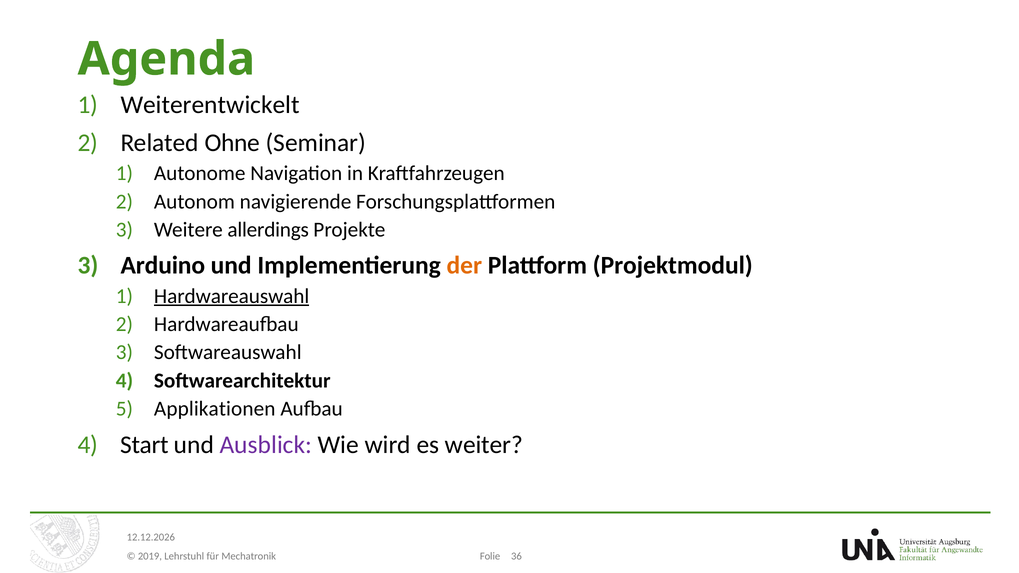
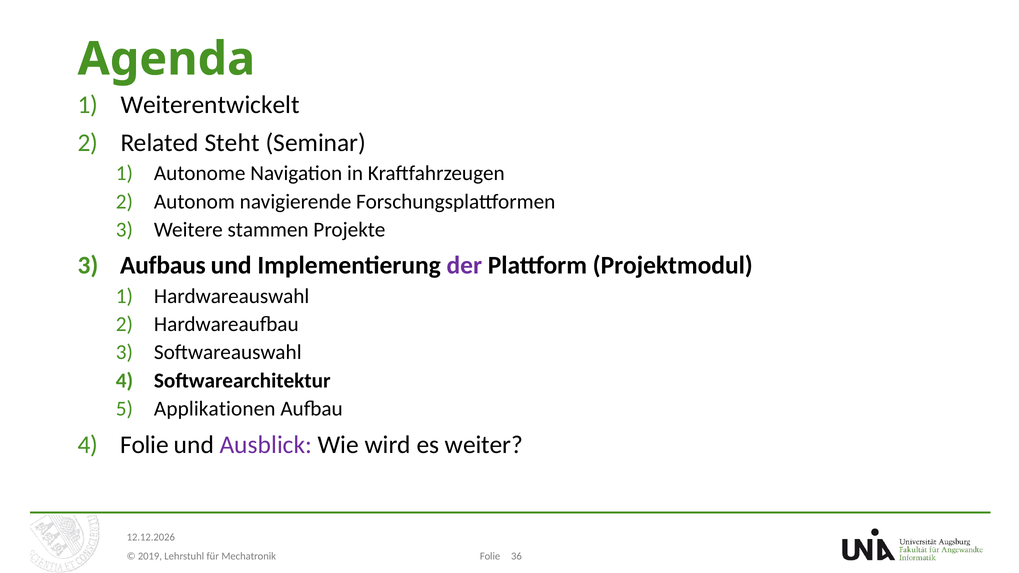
Ohne: Ohne -> Steht
allerdings: allerdings -> stammen
Arduino: Arduino -> Aufbaus
der colour: orange -> purple
Hardwareauswahl underline: present -> none
Start at (144, 445): Start -> Folie
